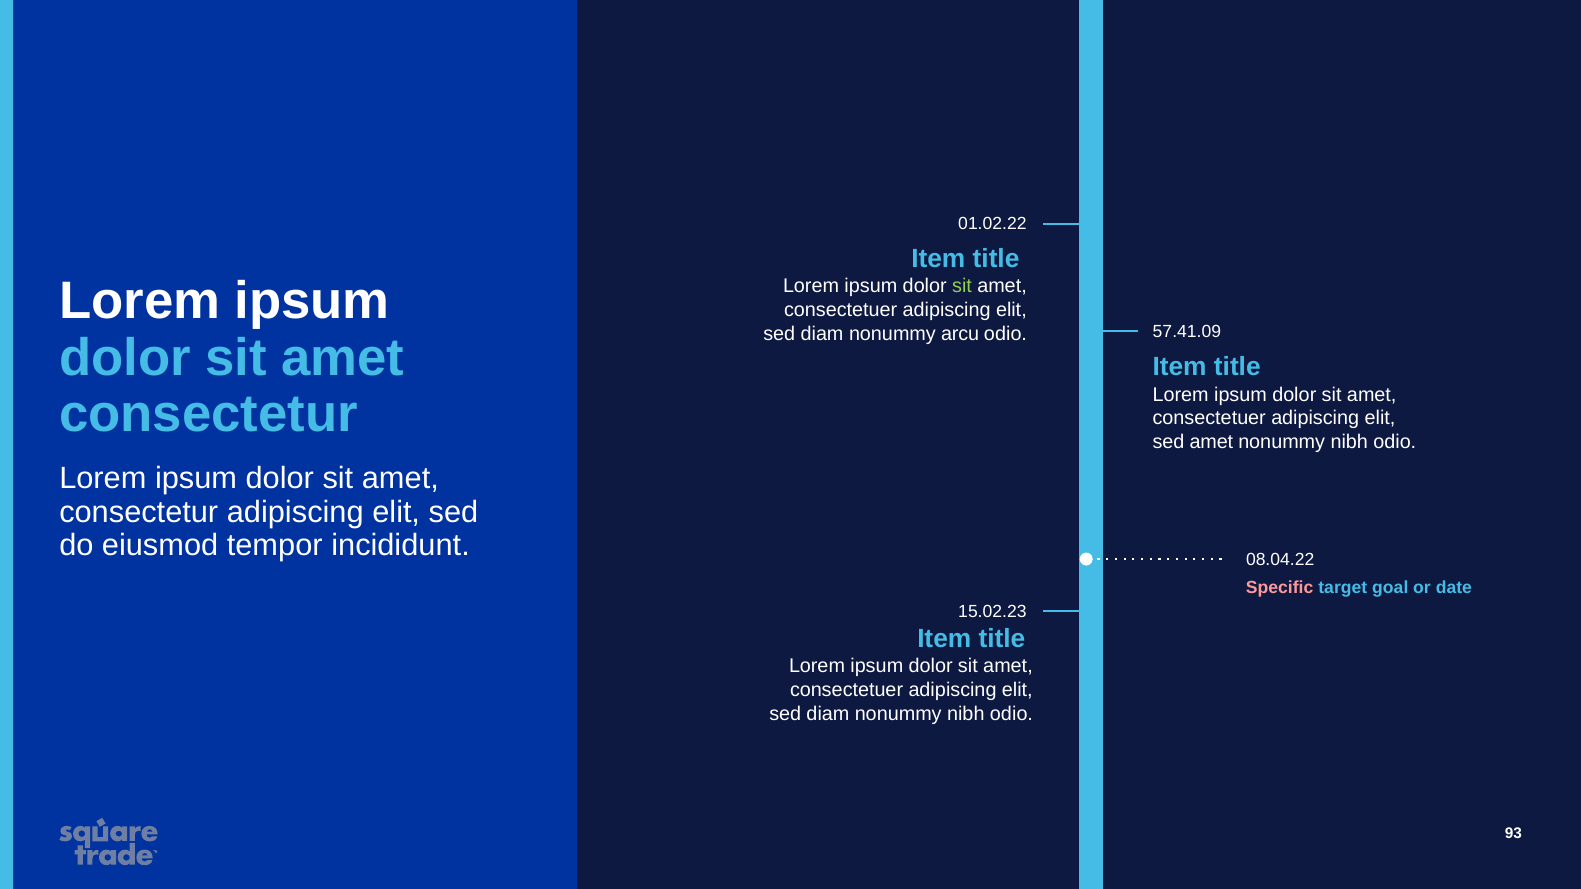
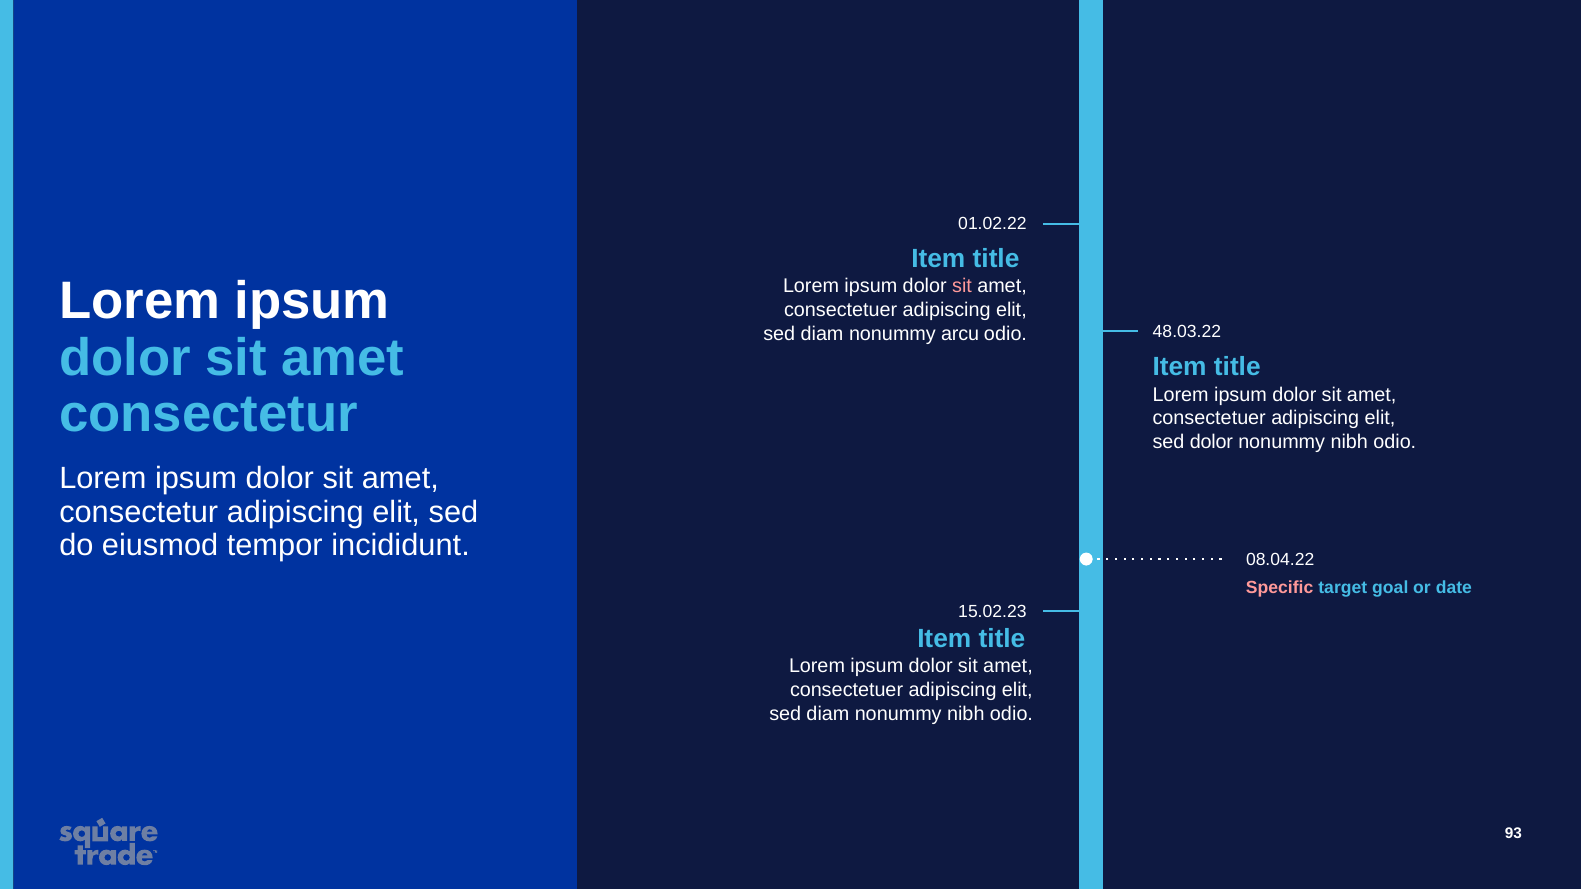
sit at (962, 286) colour: light green -> pink
57.41.09: 57.41.09 -> 48.03.22
sed amet: amet -> dolor
